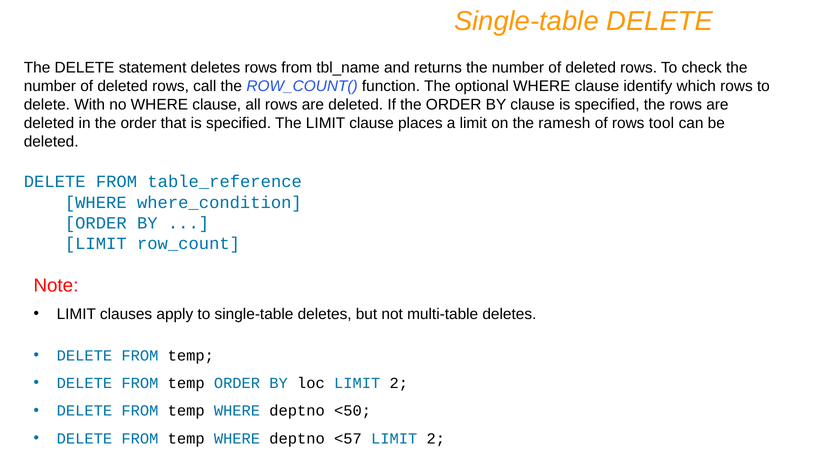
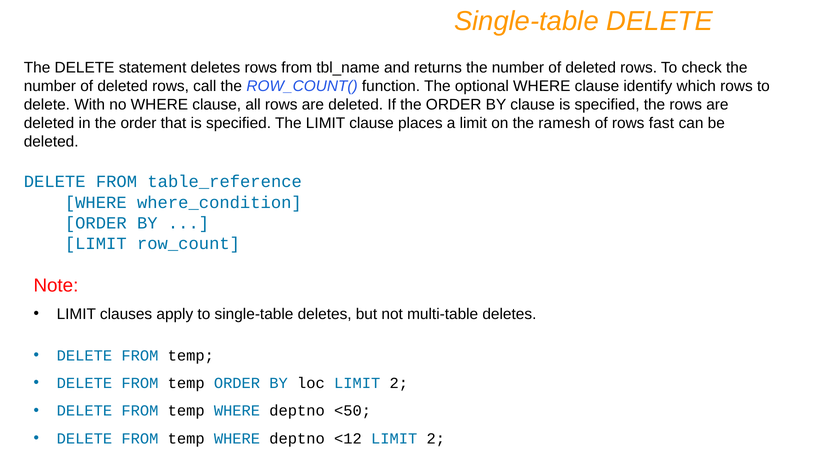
tool: tool -> fast
<57: <57 -> <12
